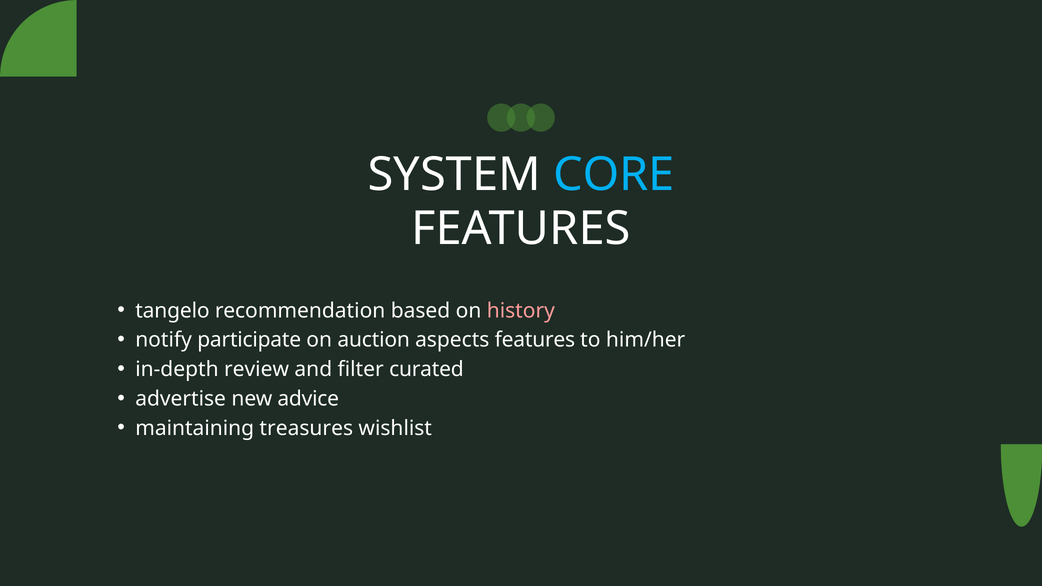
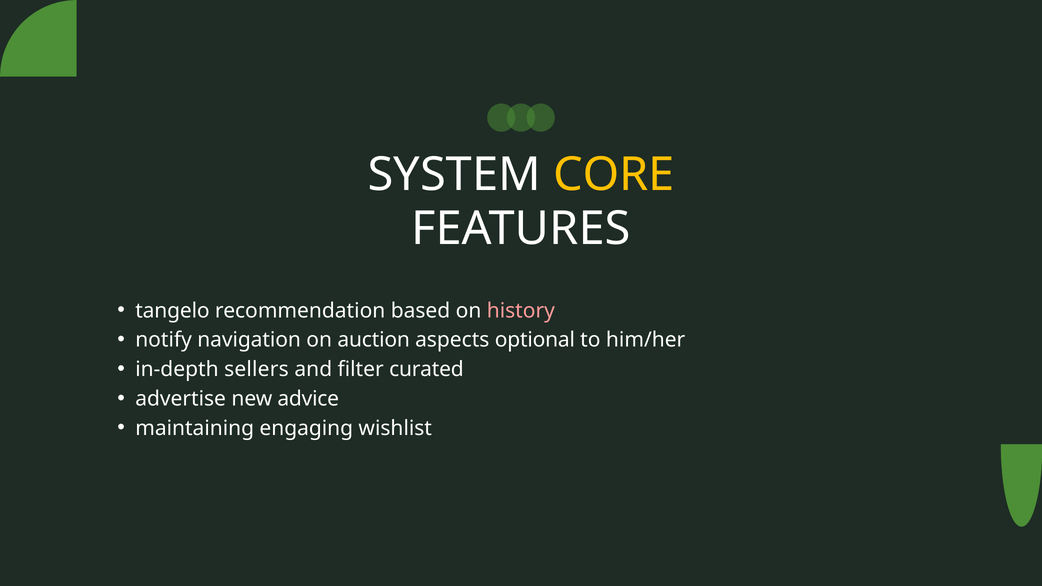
CORE colour: light blue -> yellow
participate: participate -> navigation
aspects features: features -> optional
review: review -> sellers
treasures: treasures -> engaging
